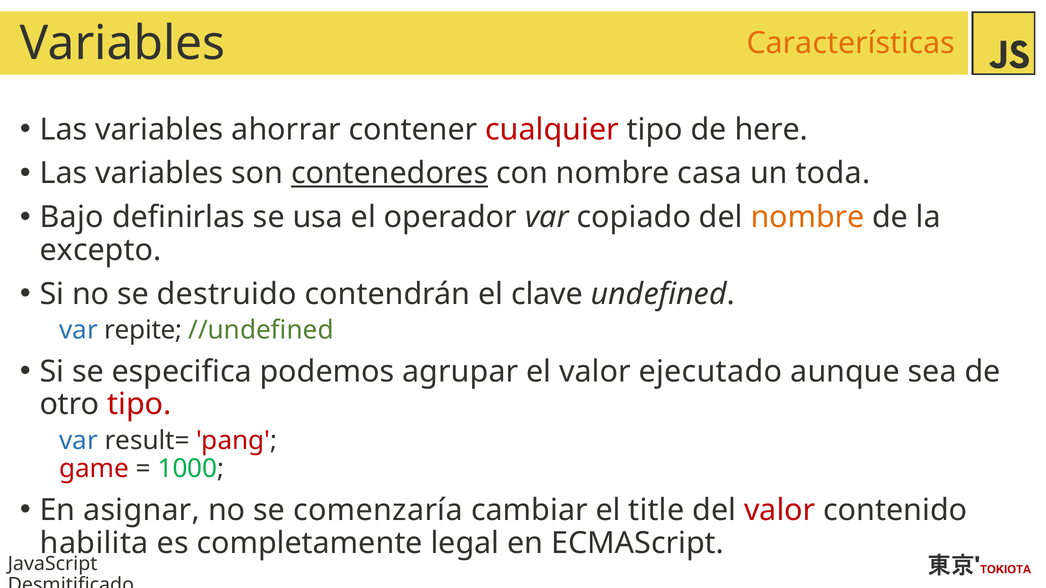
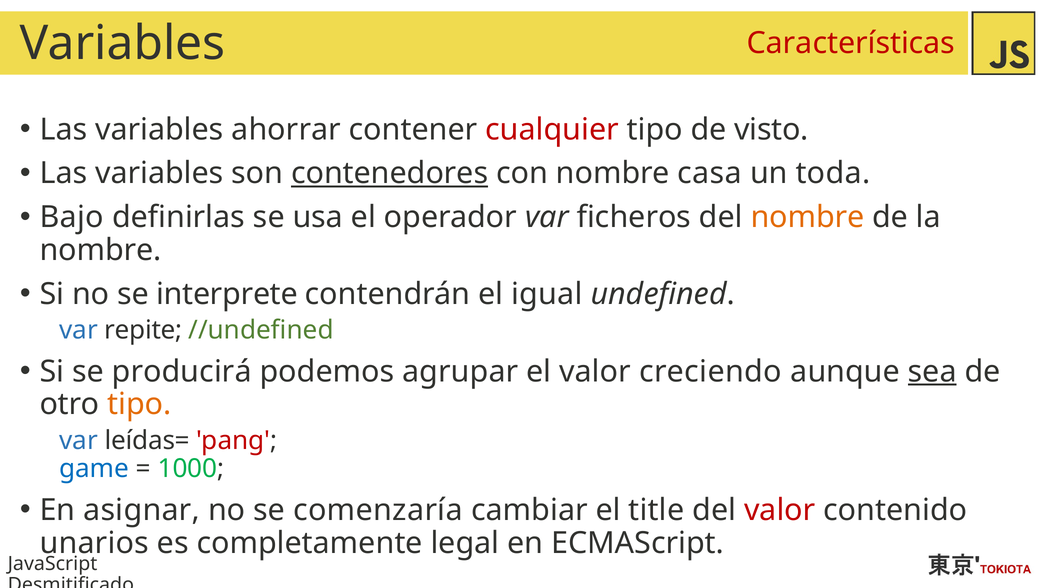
Características colour: orange -> red
here: here -> visto
copiado: copiado -> ficheros
excepto at (101, 250): excepto -> nombre
destruido: destruido -> interprete
clave: clave -> igual
especifica: especifica -> producirá
ejecutado: ejecutado -> creciendo
sea underline: none -> present
tipo at (139, 405) colour: red -> orange
result=: result= -> leídas=
game colour: red -> blue
habilita: habilita -> unarios
